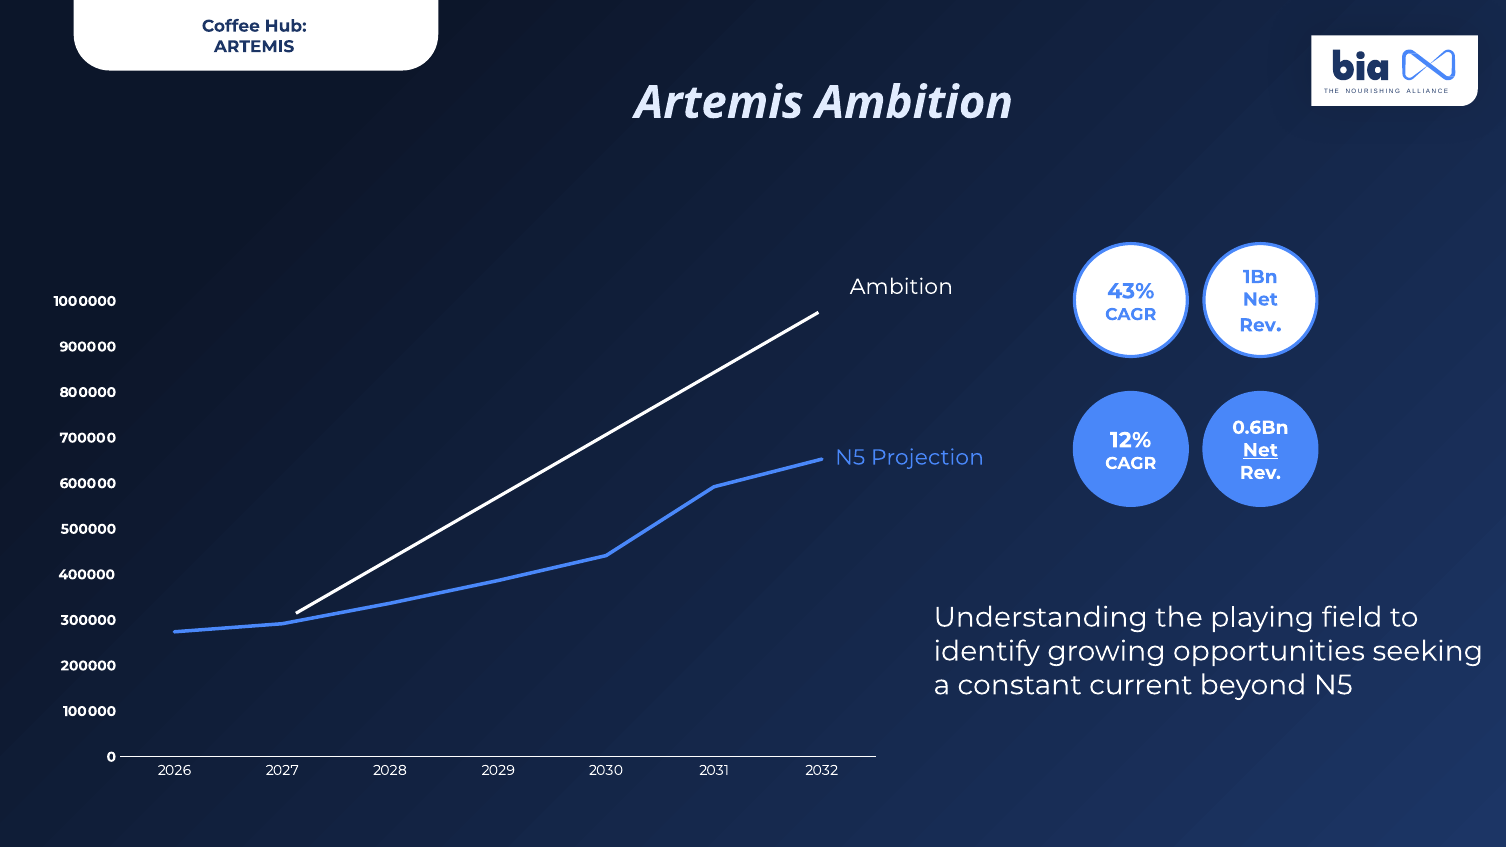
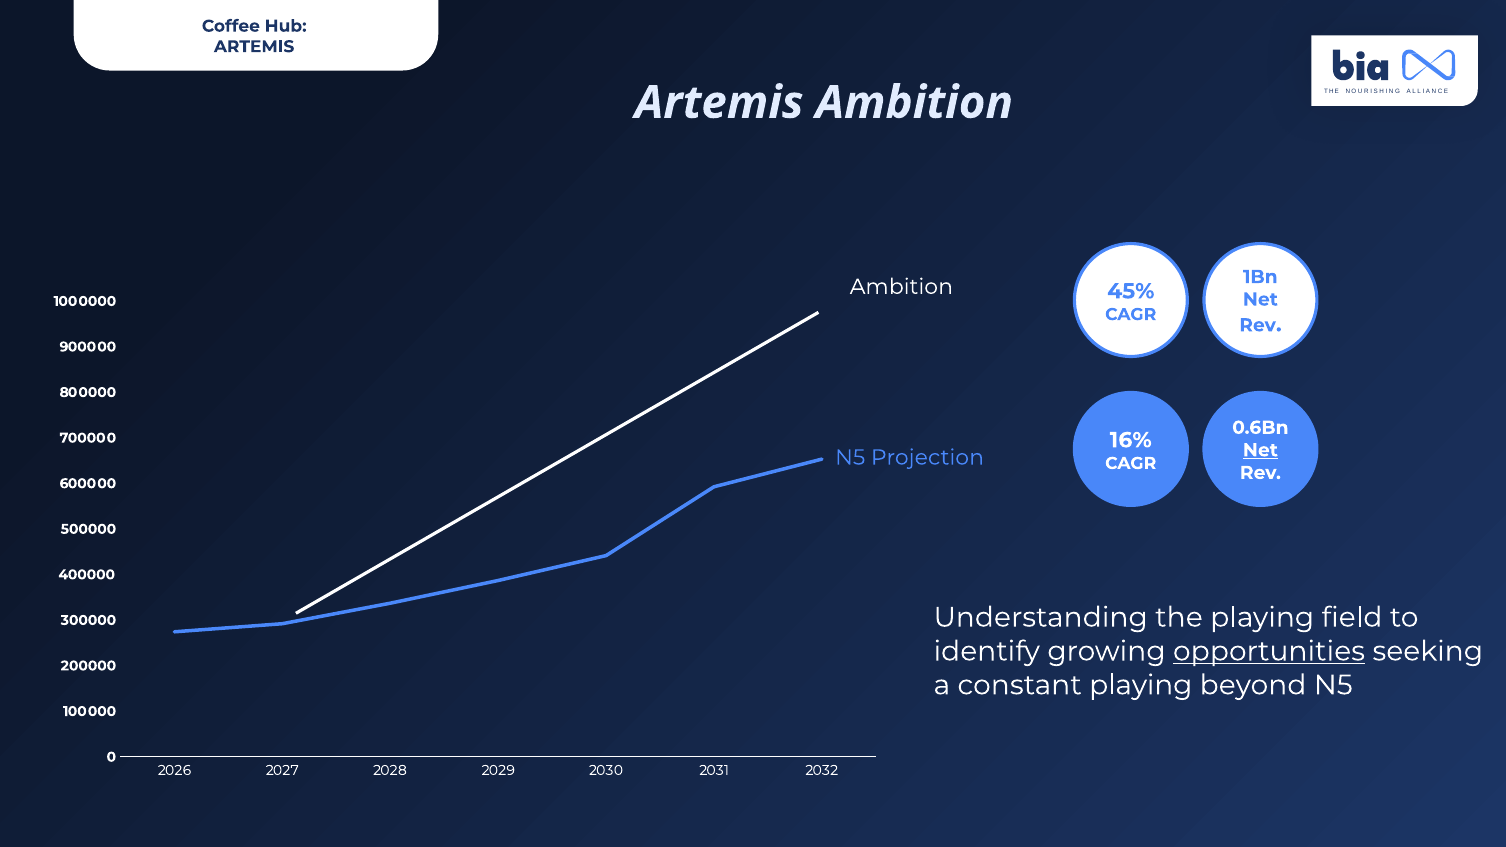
43%: 43% -> 45%
12%: 12% -> 16%
opportunities underline: none -> present
constant current: current -> playing
